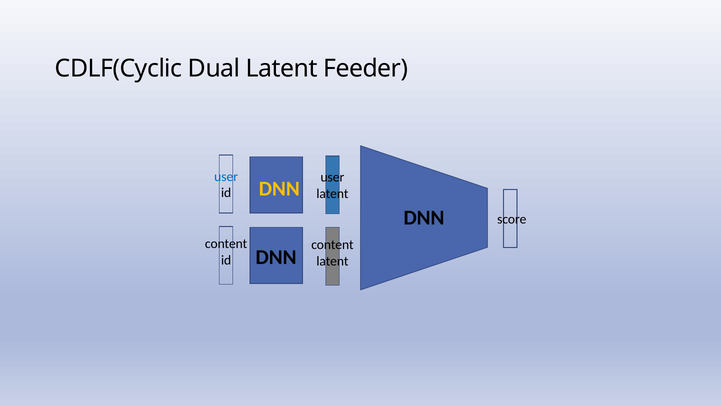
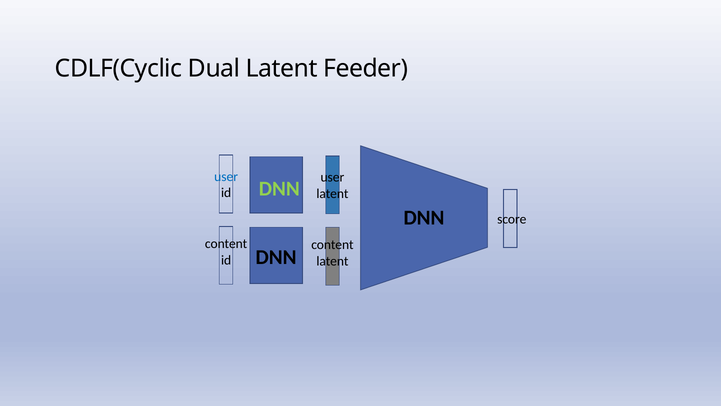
DNN at (279, 188) colour: yellow -> light green
